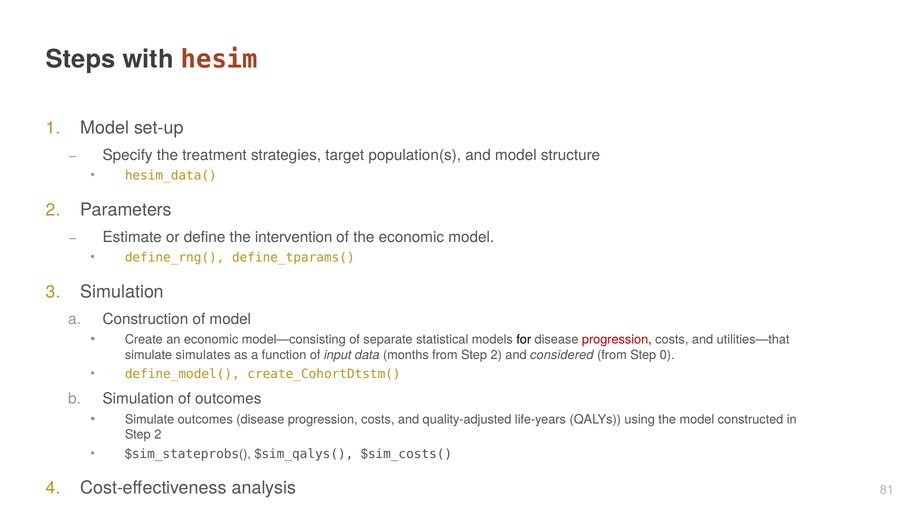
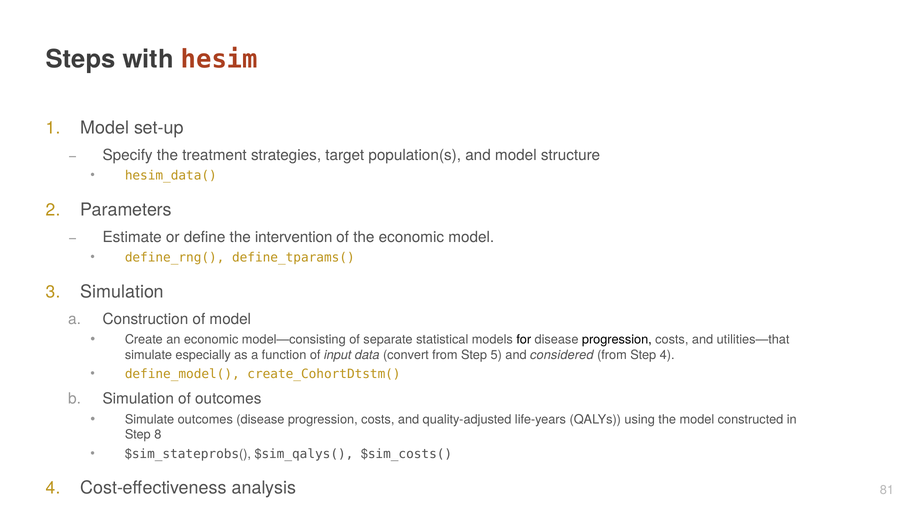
progression at (617, 340) colour: red -> black
simulates: simulates -> especially
months: months -> convert
from Step 2: 2 -> 5
Step 0: 0 -> 4
2 at (158, 435): 2 -> 8
